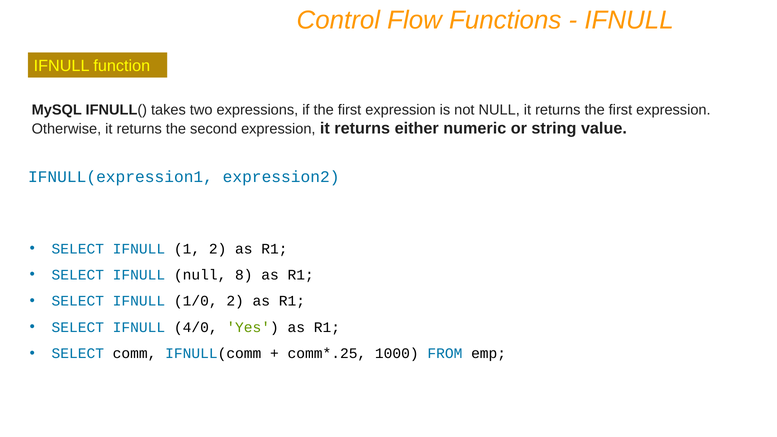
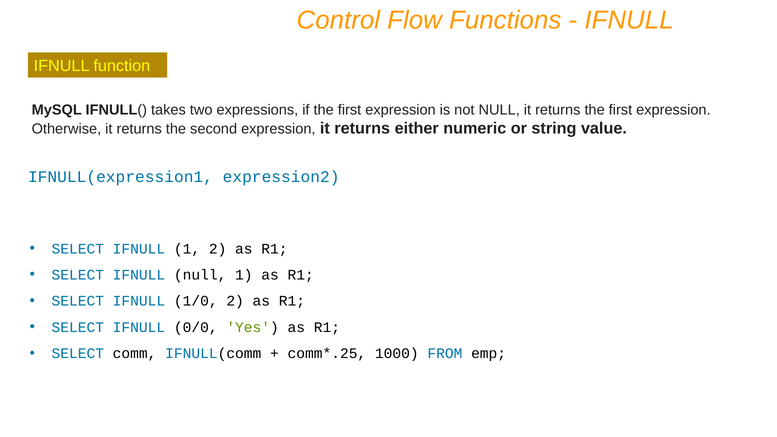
null 8: 8 -> 1
4/0: 4/0 -> 0/0
